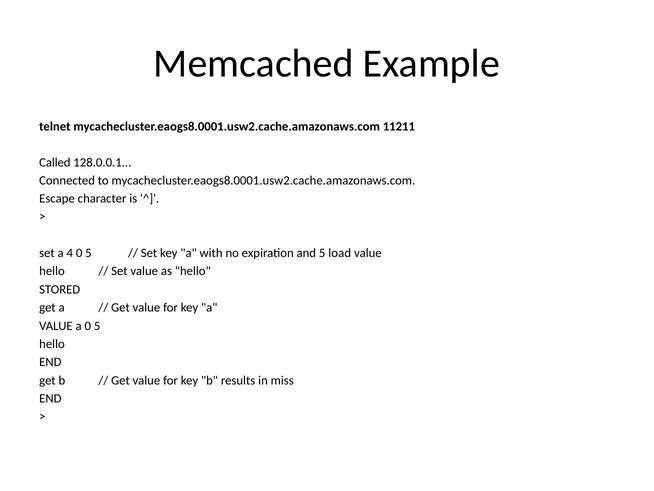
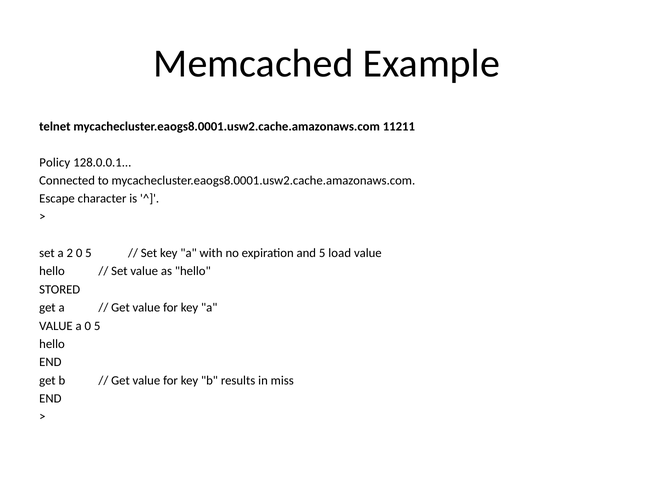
Called: Called -> Policy
4: 4 -> 2
